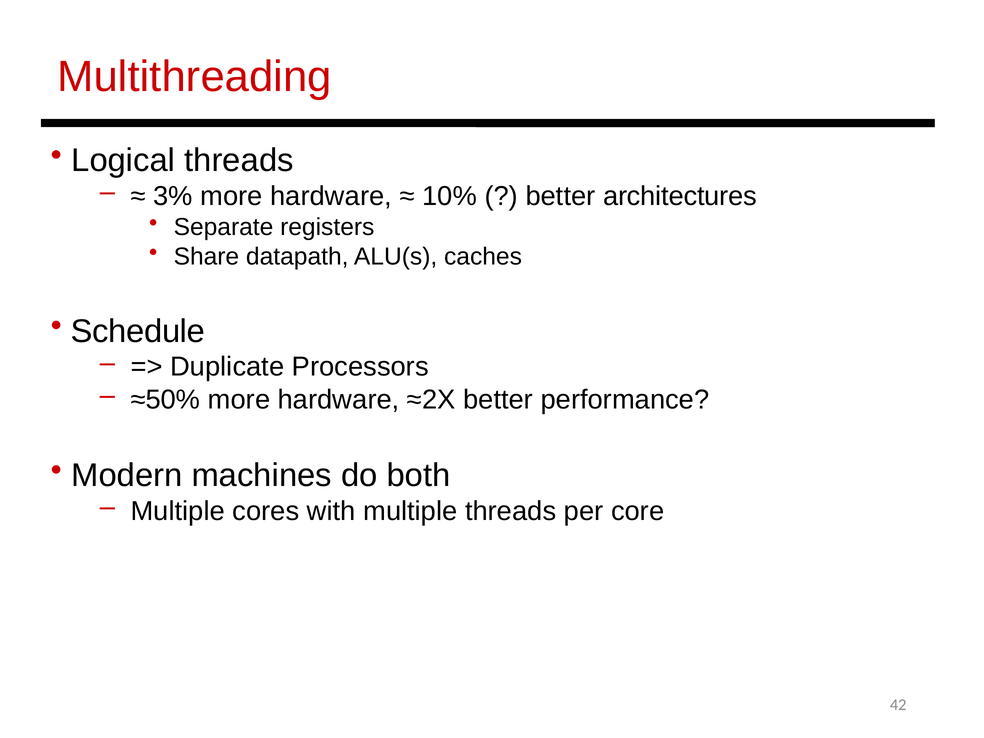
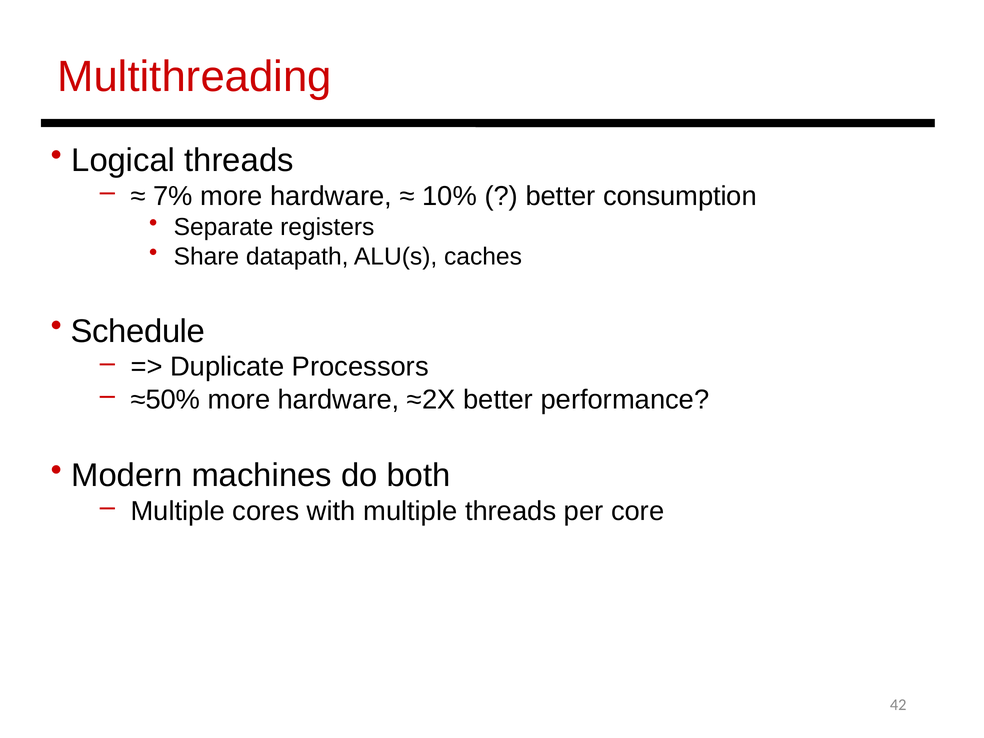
3%: 3% -> 7%
architectures: architectures -> consumption
